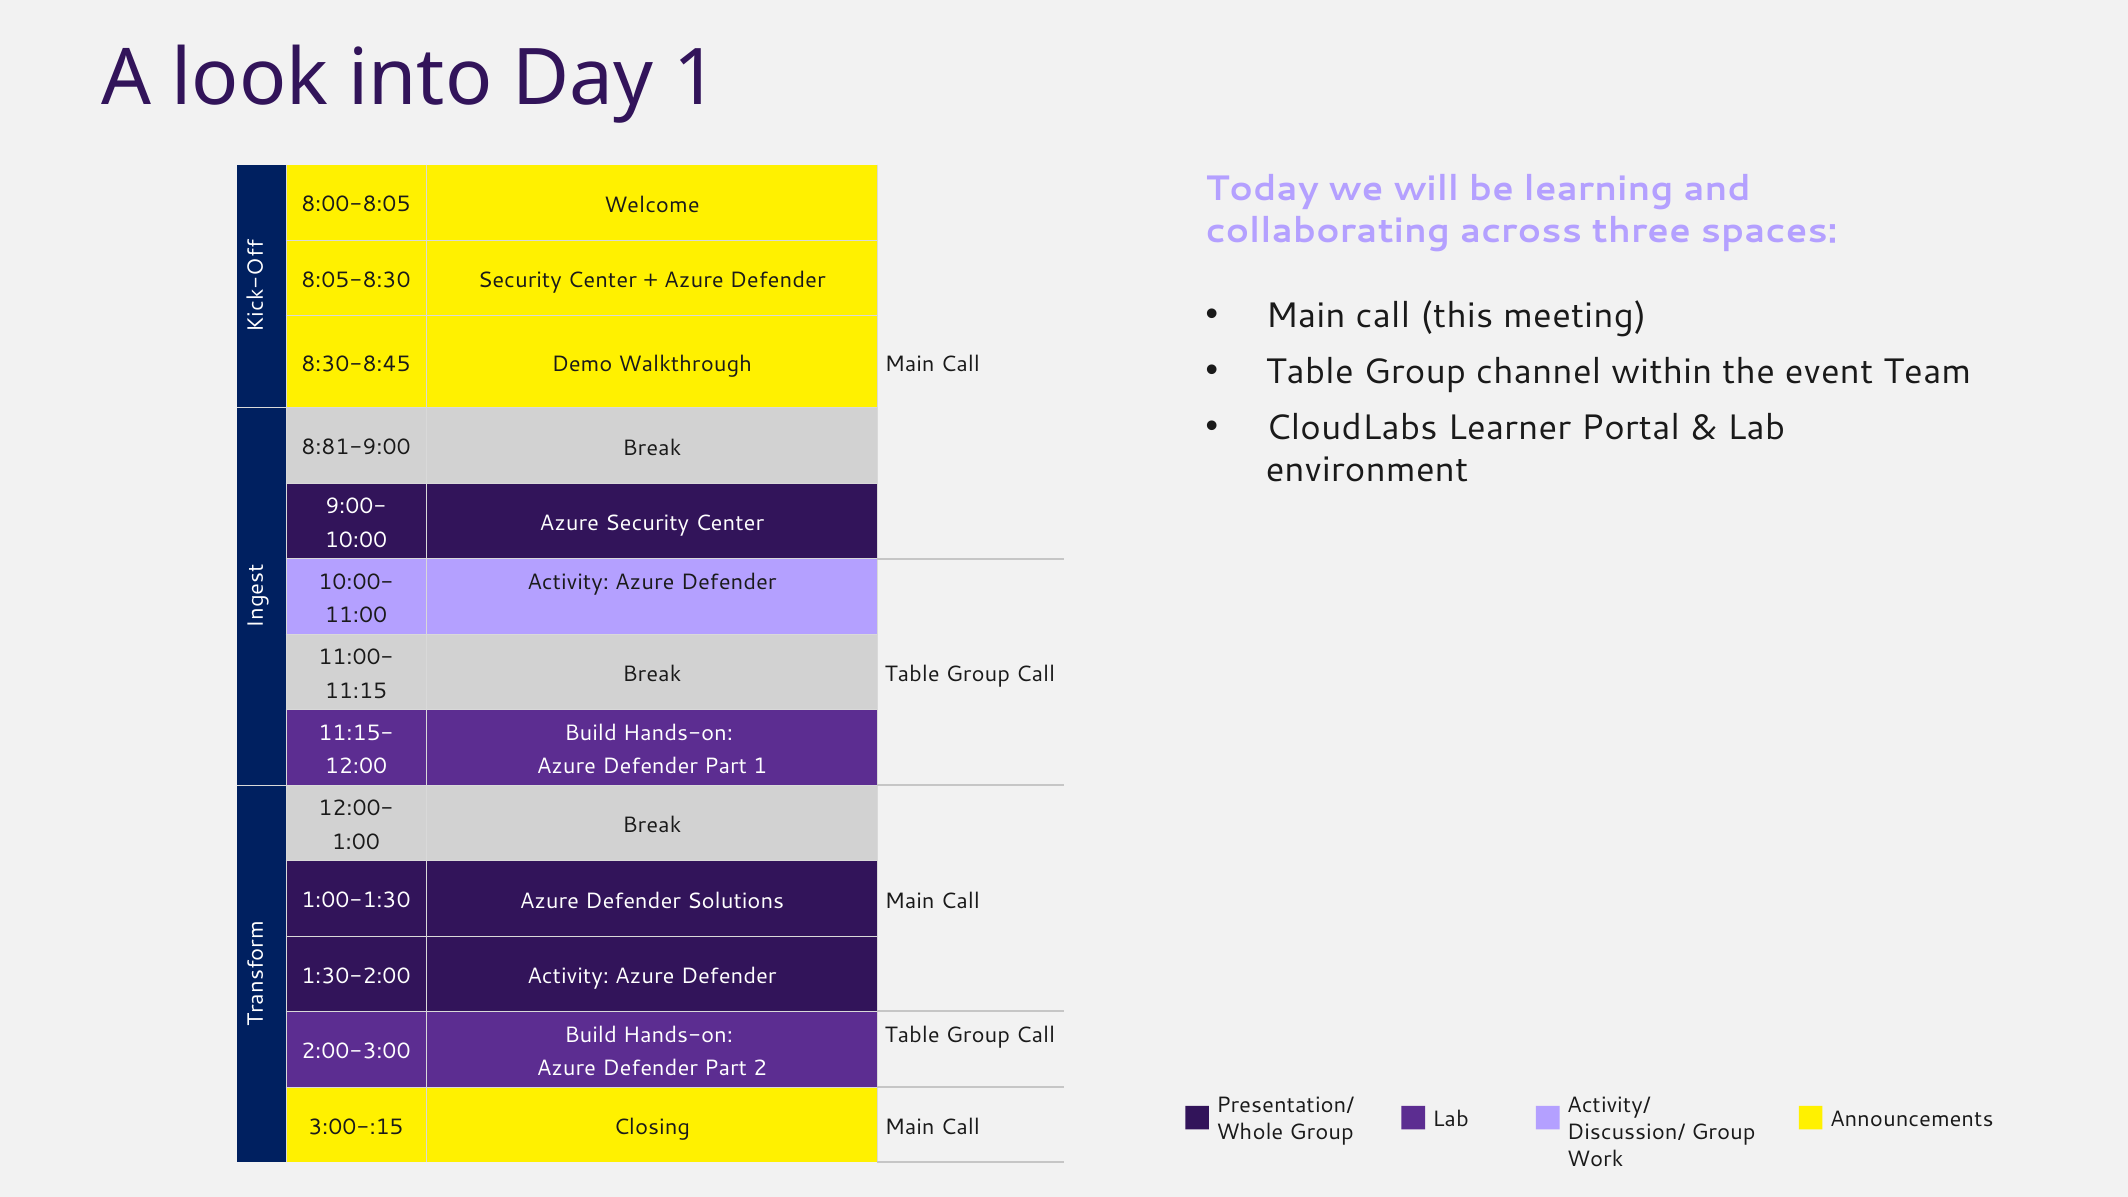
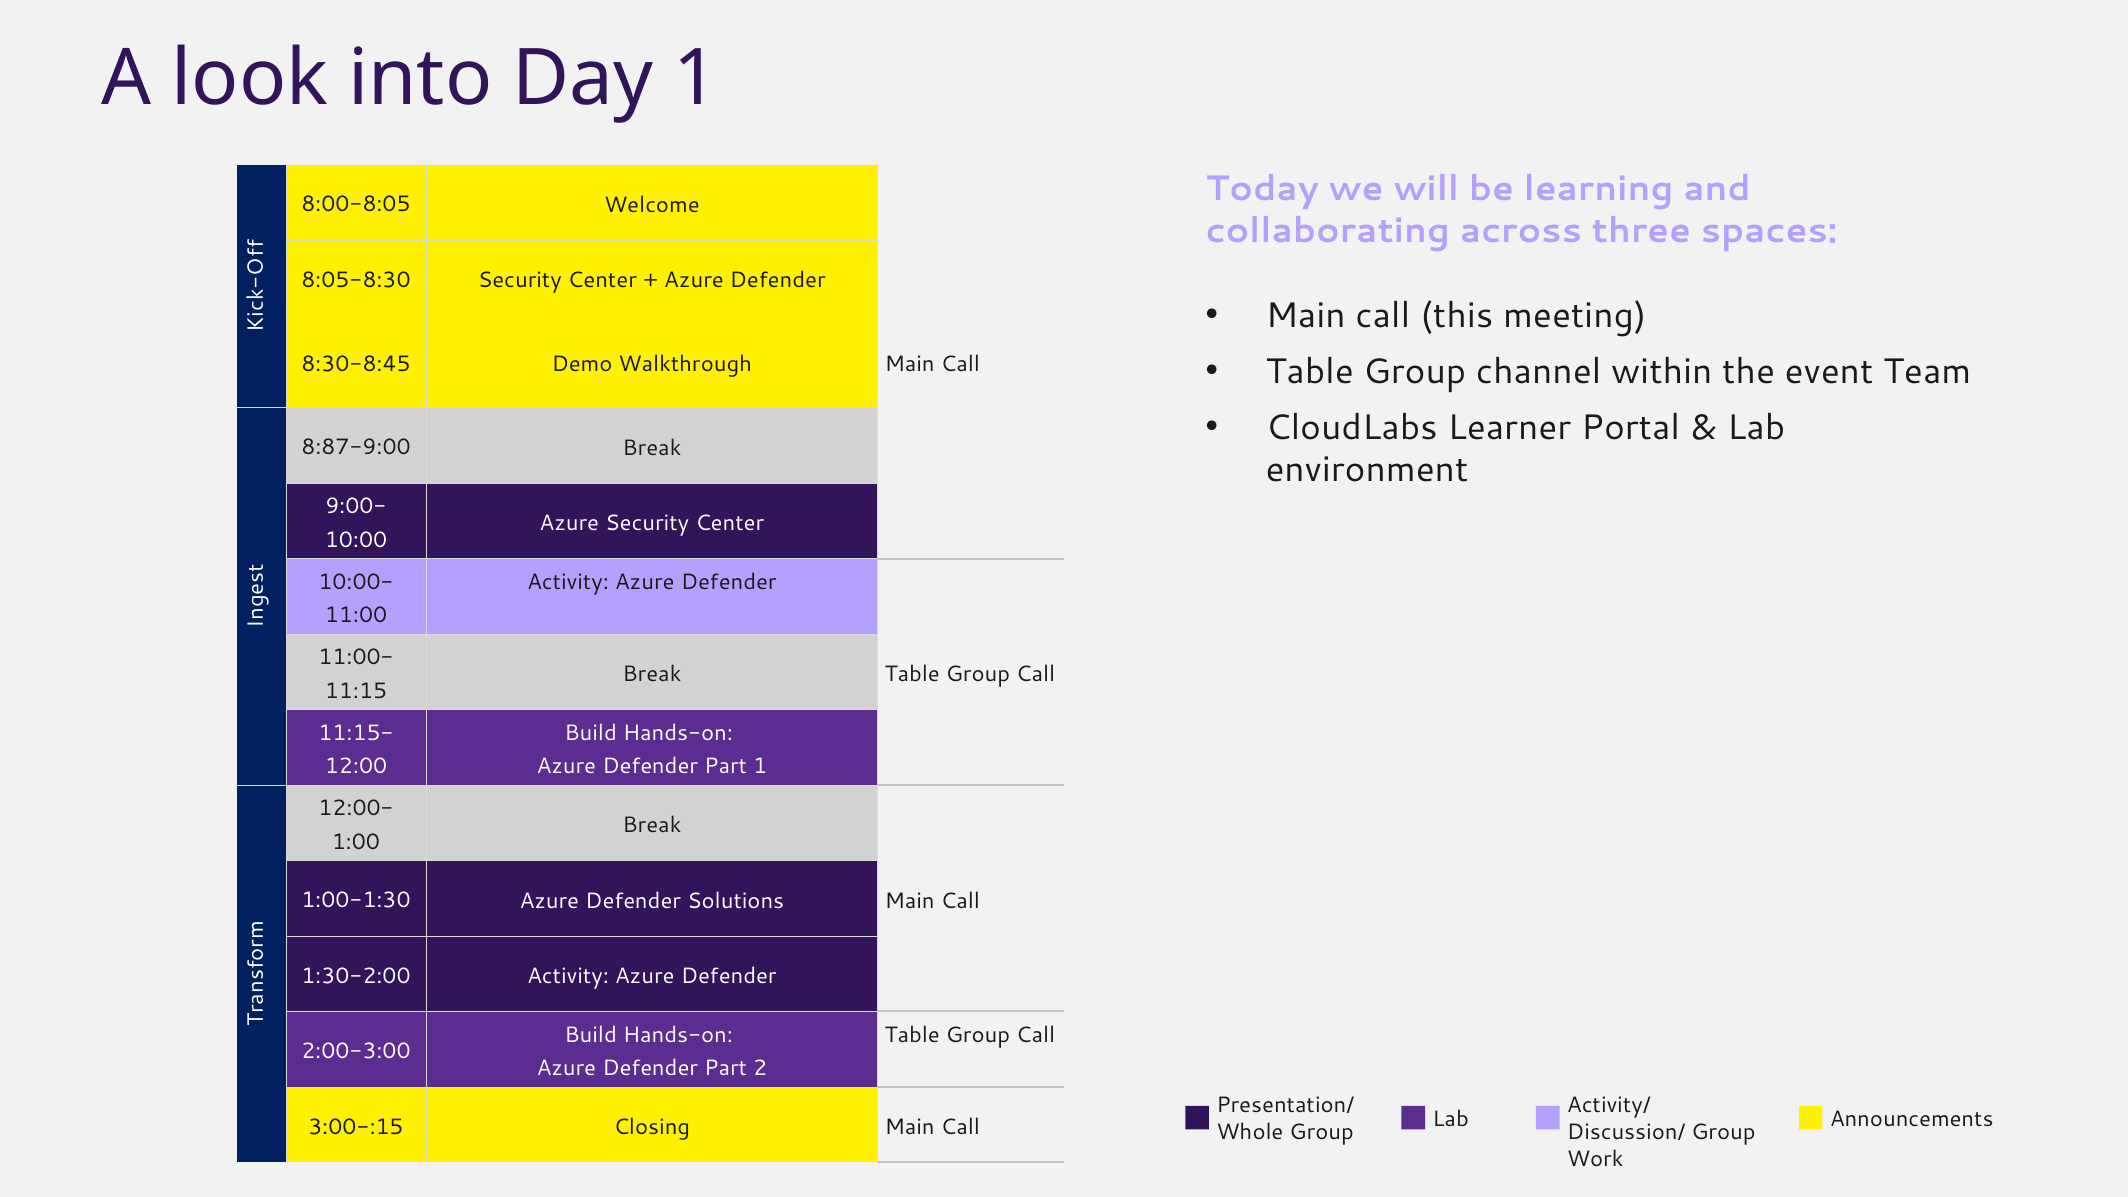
8:81-9:00: 8:81-9:00 -> 8:87-9:00
